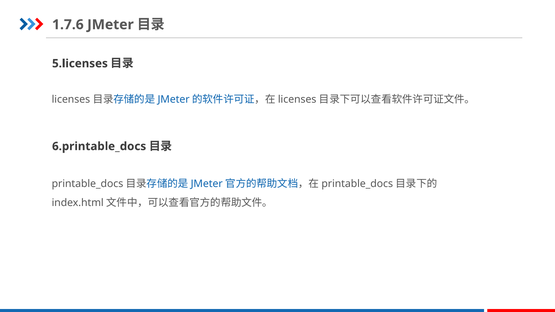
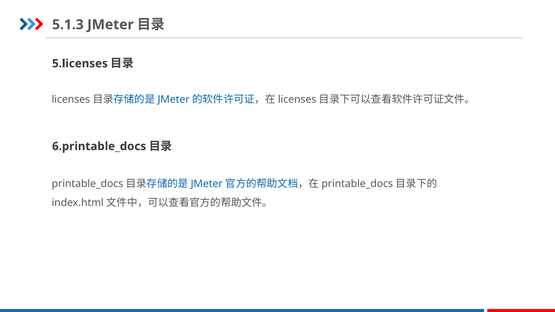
1.7.6: 1.7.6 -> 5.1.3
